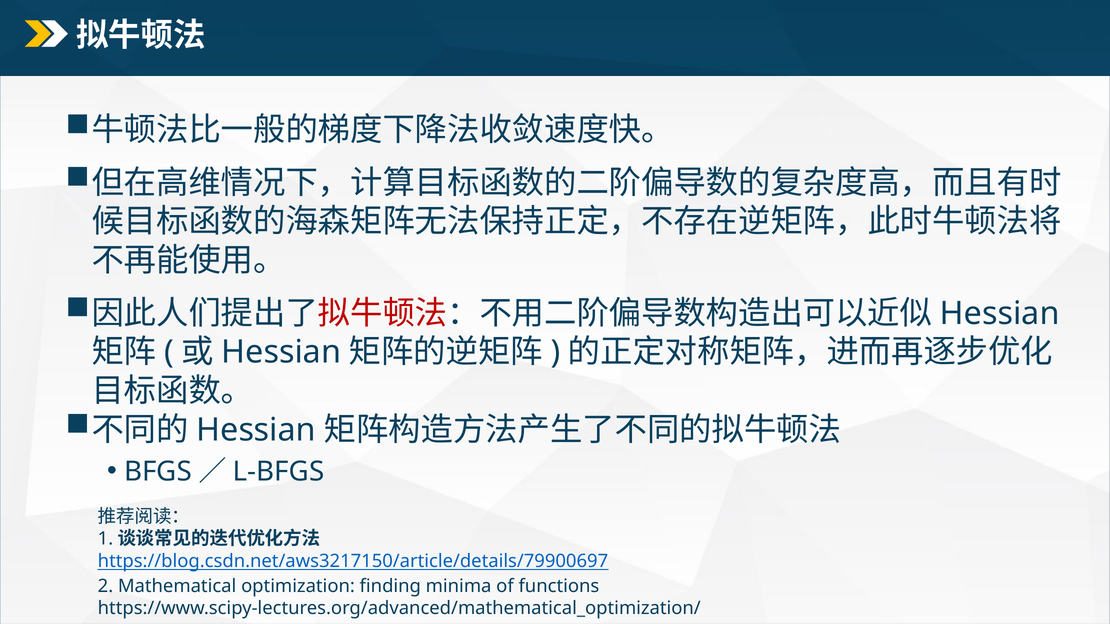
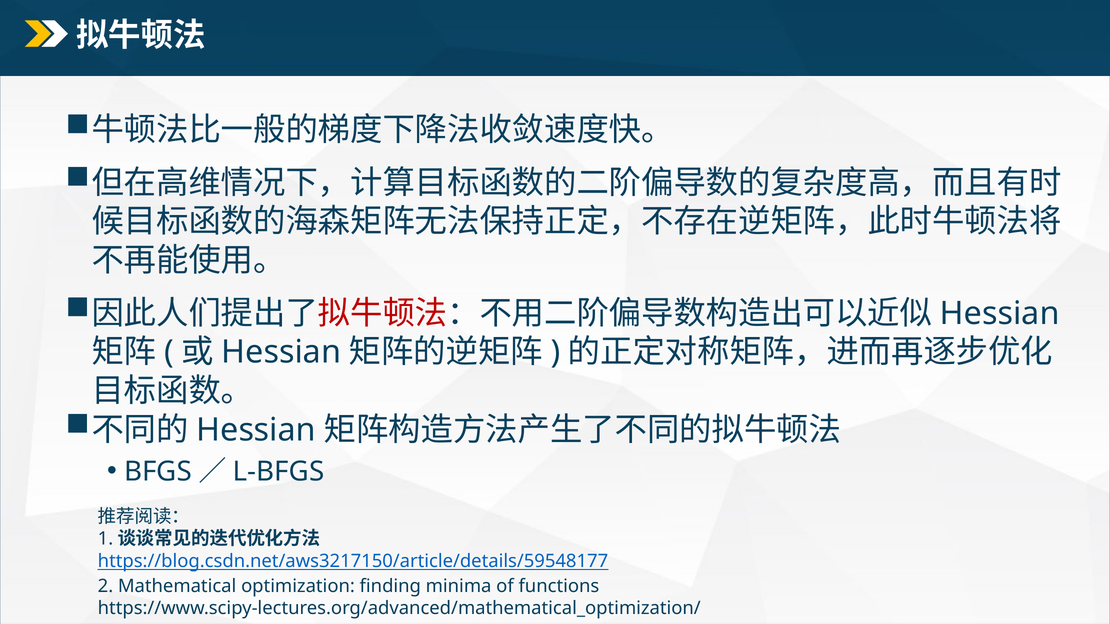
https://blog.csdn.net/aws3217150/article/details/79900697: https://blog.csdn.net/aws3217150/article/details/79900697 -> https://blog.csdn.net/aws3217150/article/details/59548177
